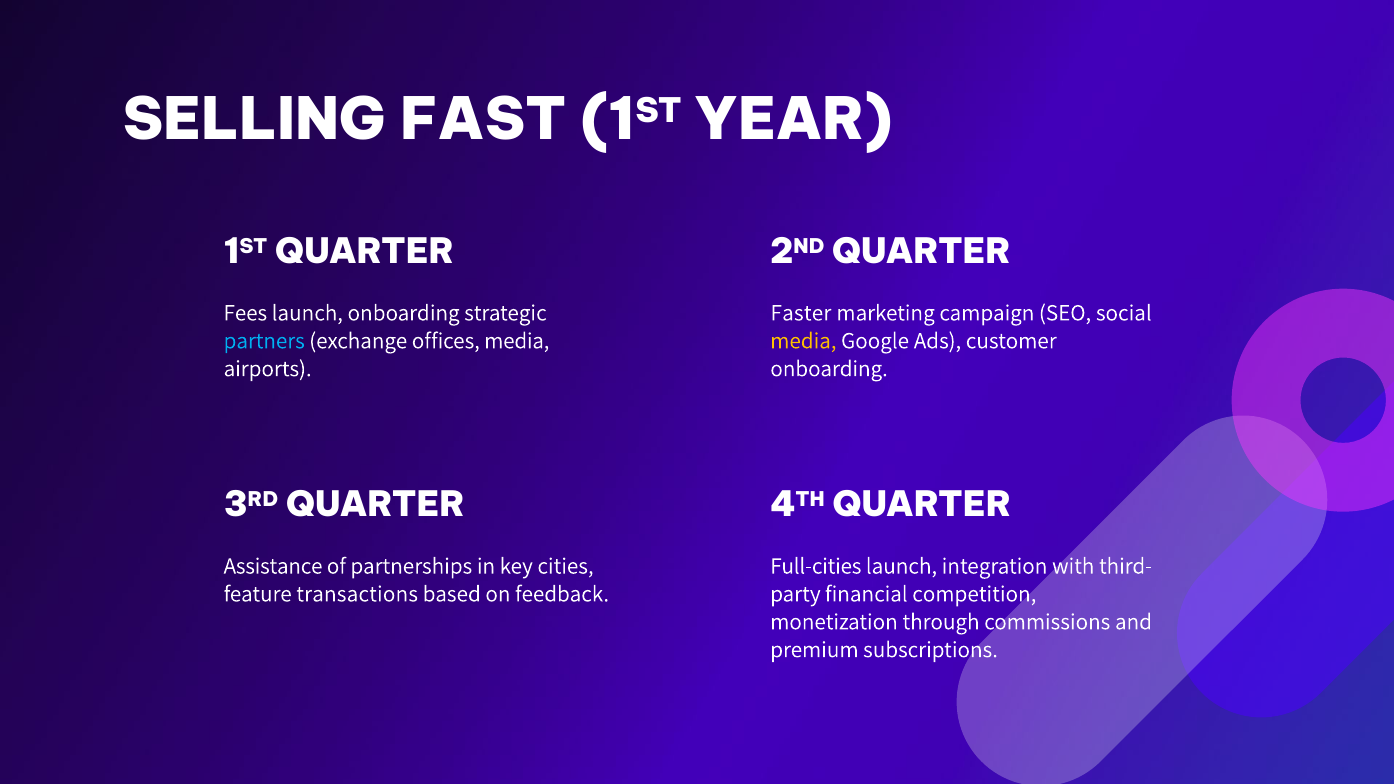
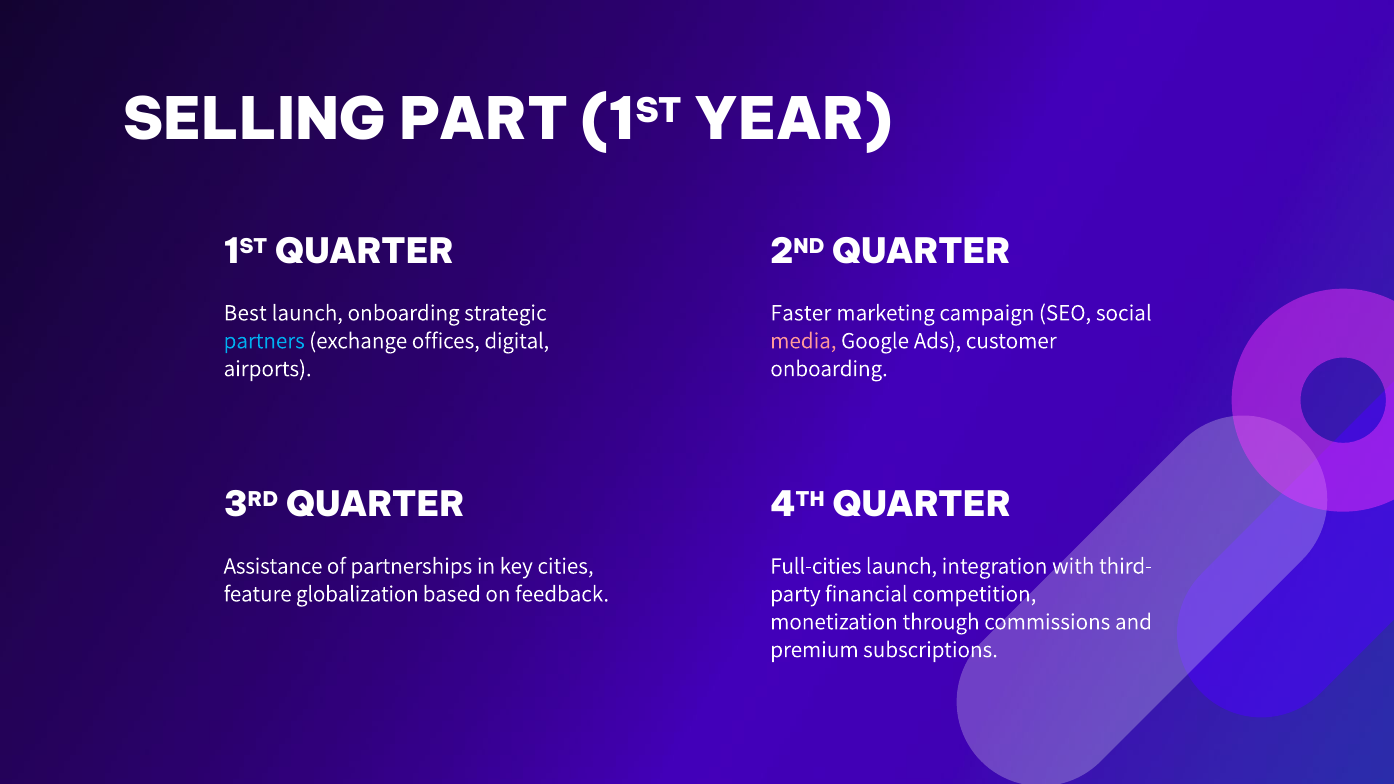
FAST: FAST -> PART
Fees: Fees -> Best
offices media: media -> digital
media at (803, 341) colour: yellow -> pink
transactions: transactions -> globalization
